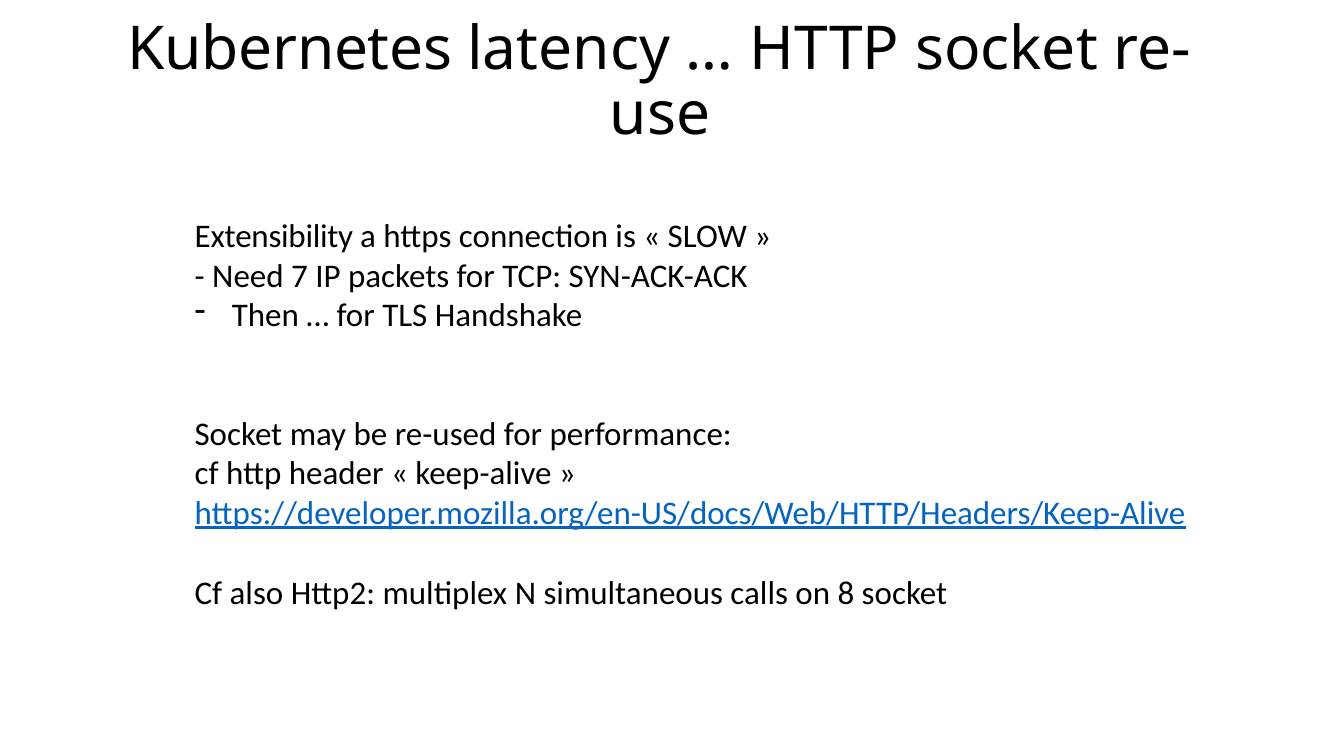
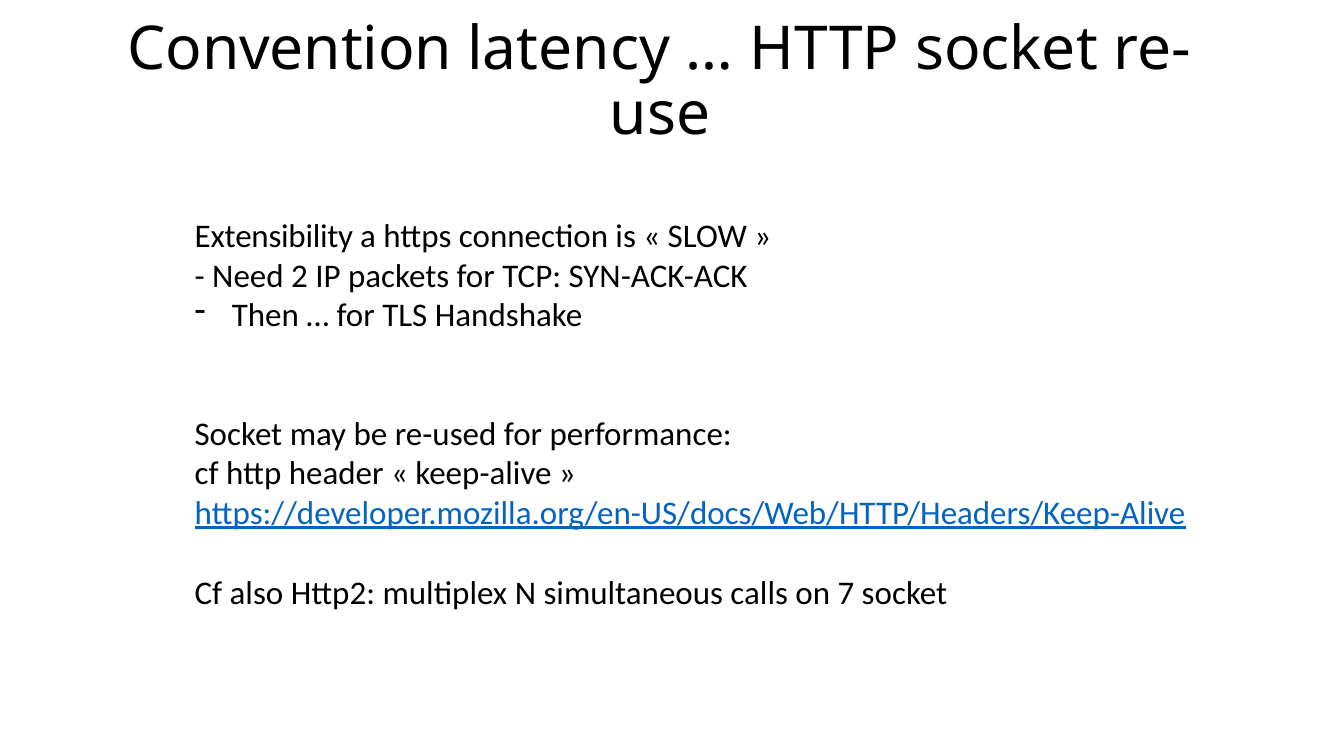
Kubernetes: Kubernetes -> Convention
7: 7 -> 2
8: 8 -> 7
